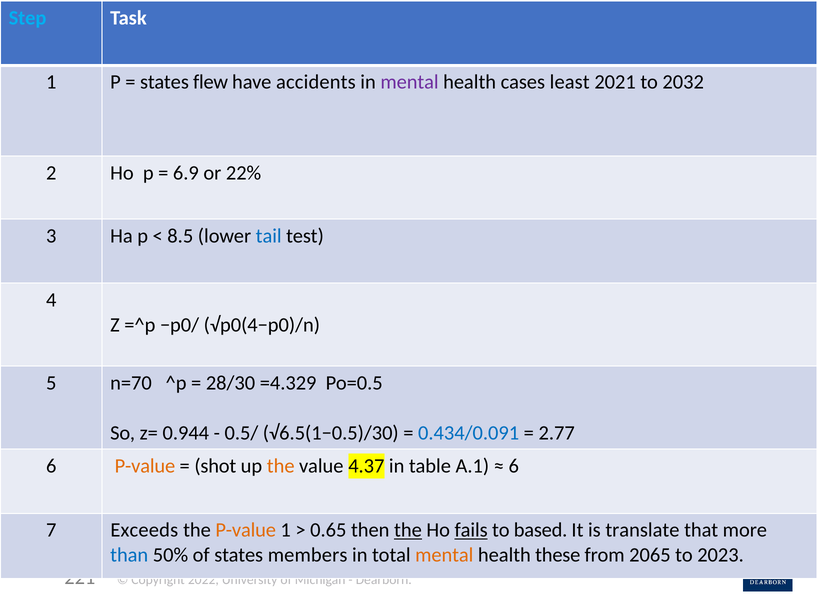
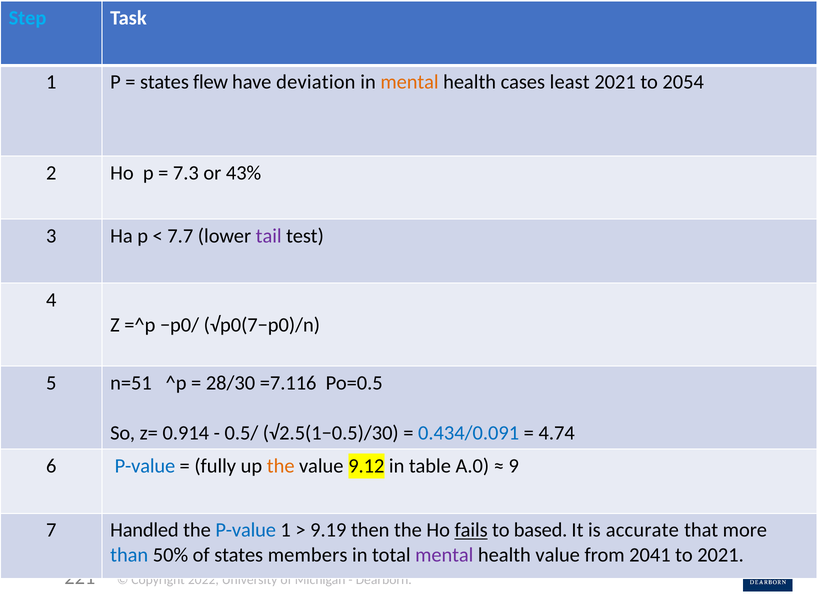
accidents: accidents -> deviation
mental at (410, 82) colour: purple -> orange
2032: 2032 -> 2054
6.9: 6.9 -> 7.3
22%: 22% -> 43%
8.5: 8.5 -> 7.7
tail colour: blue -> purple
√p0(4−p0)/n: √p0(4−p0)/n -> √p0(7−p0)/n
n=70: n=70 -> n=51
=4.329: =4.329 -> =7.116
0.944: 0.944 -> 0.914
√6.5(1−0.5)/30: √6.5(1−0.5)/30 -> √2.5(1−0.5)/30
2.77: 2.77 -> 4.74
P-value at (145, 466) colour: orange -> blue
shot: shot -> fully
4.37: 4.37 -> 9.12
A.1: A.1 -> A.0
6 at (514, 466): 6 -> 9
Exceeds: Exceeds -> Handled
P-value at (246, 531) colour: orange -> blue
0.65: 0.65 -> 9.19
the at (408, 531) underline: present -> none
translate: translate -> accurate
mental at (444, 556) colour: orange -> purple
health these: these -> value
2065: 2065 -> 2041
to 2023: 2023 -> 2021
